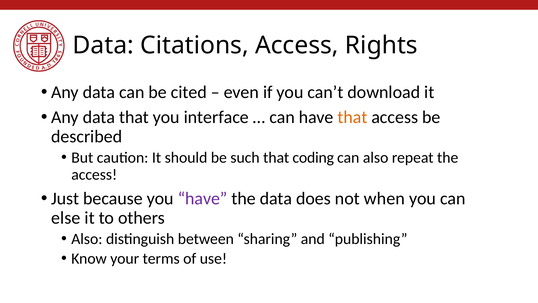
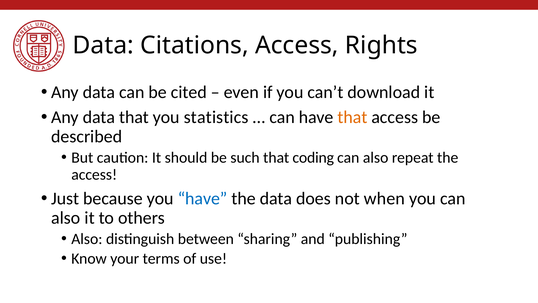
interface: interface -> statistics
have at (203, 198) colour: purple -> blue
else at (66, 218): else -> also
